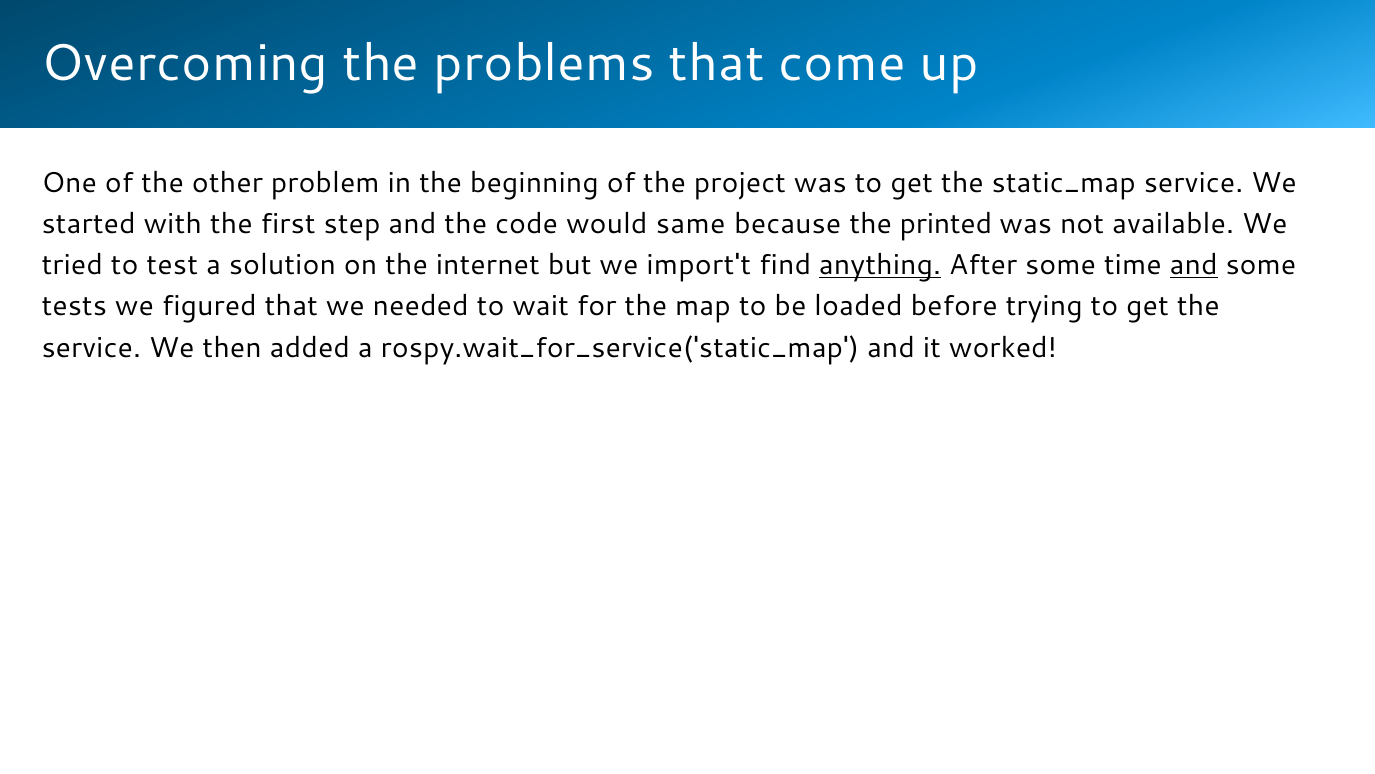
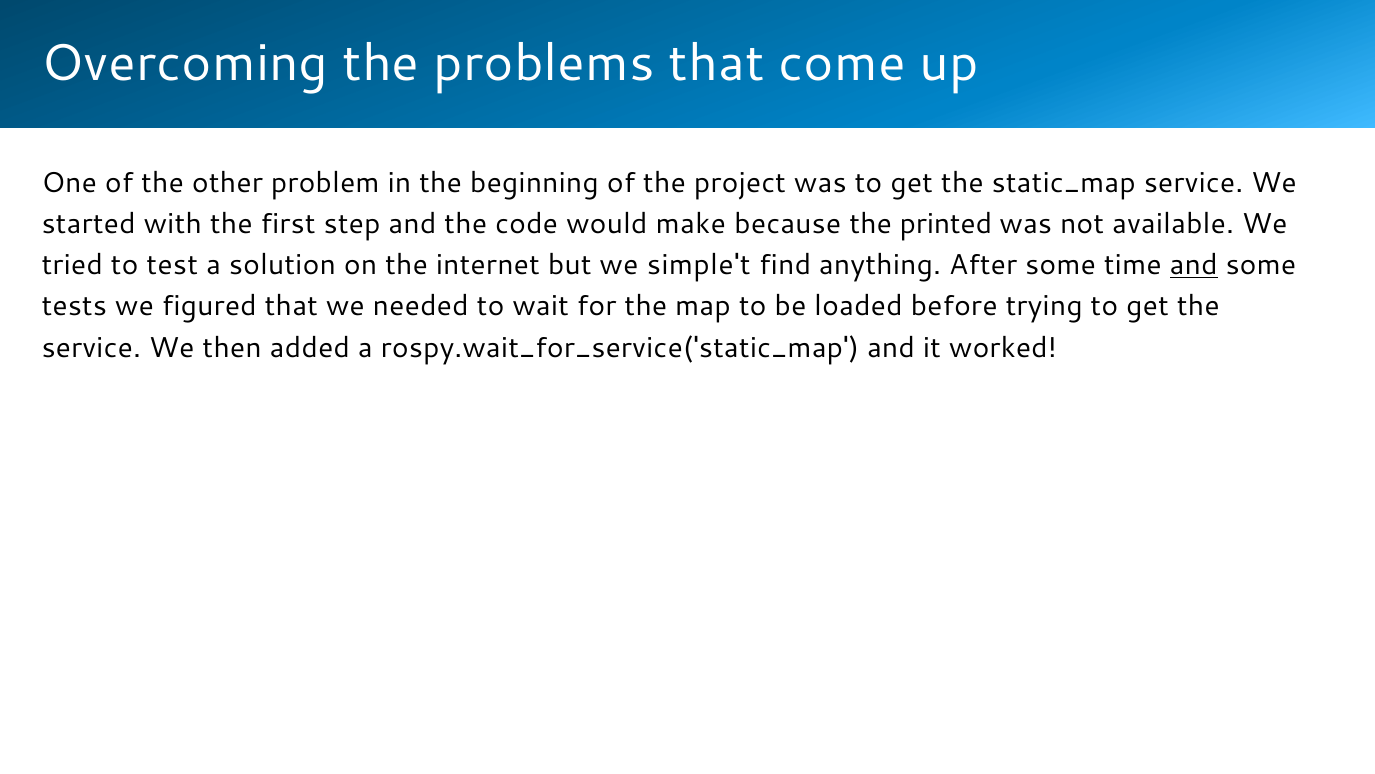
same: same -> make
import't: import't -> simple't
anything underline: present -> none
